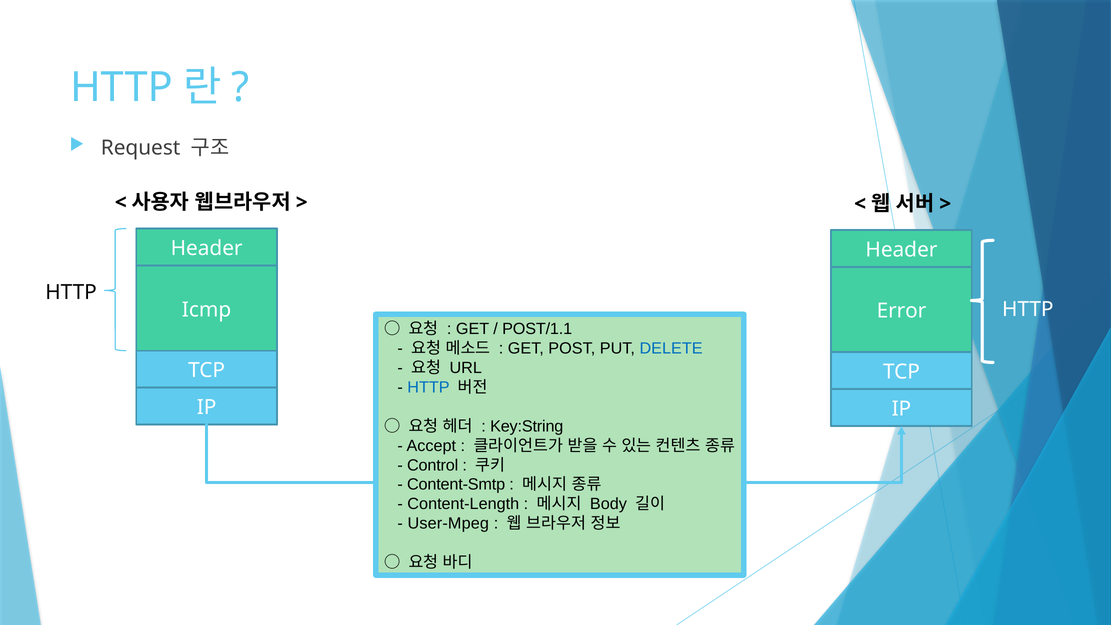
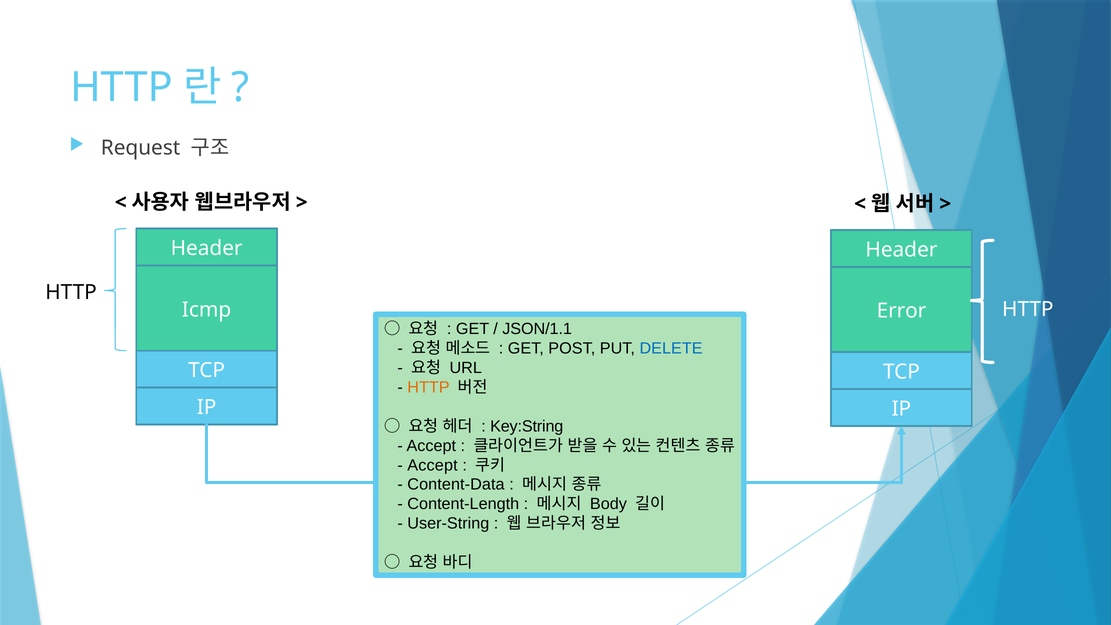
POST/1.1: POST/1.1 -> JSON/1.1
HTTP at (428, 387) colour: blue -> orange
Control at (433, 465): Control -> Accept
Content-Smtp: Content-Smtp -> Content-Data
User-Mpeg: User-Mpeg -> User-String
